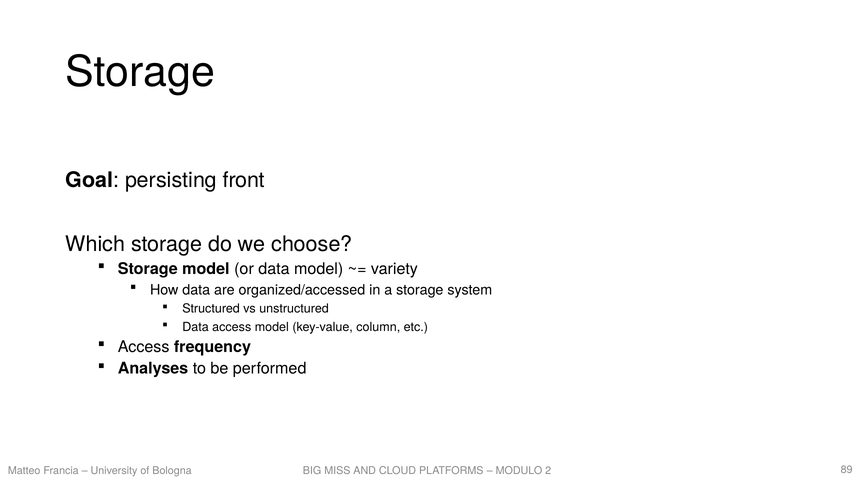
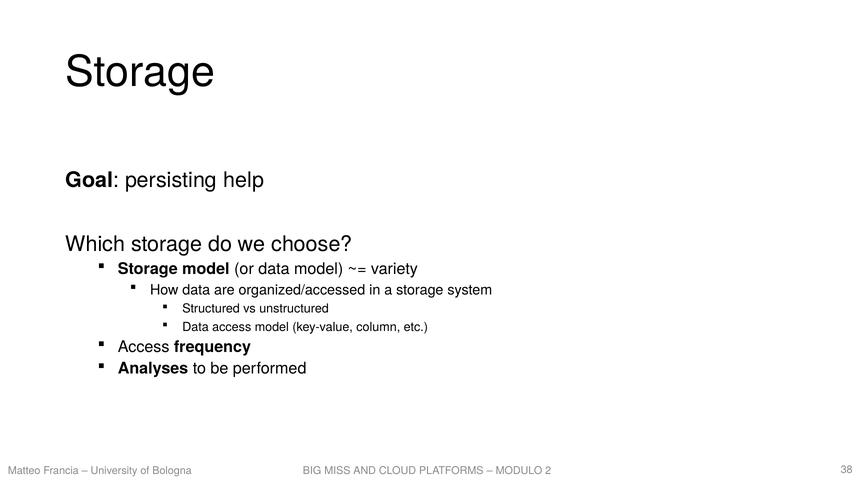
front: front -> help
89: 89 -> 38
